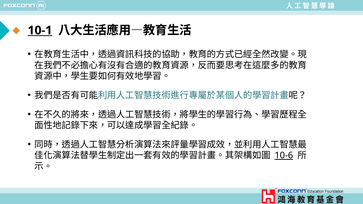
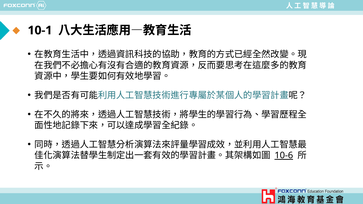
10-1 underline: present -> none
